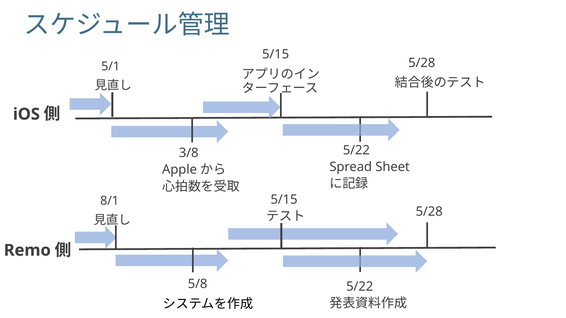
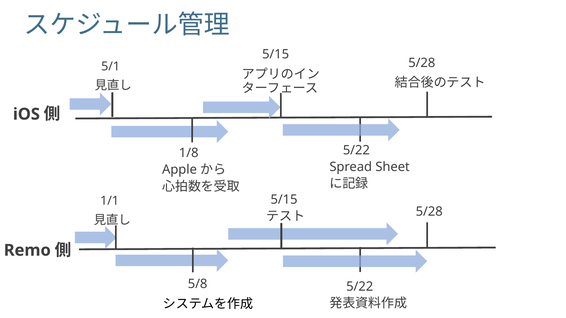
3/8: 3/8 -> 1/8
8/1: 8/1 -> 1/1
